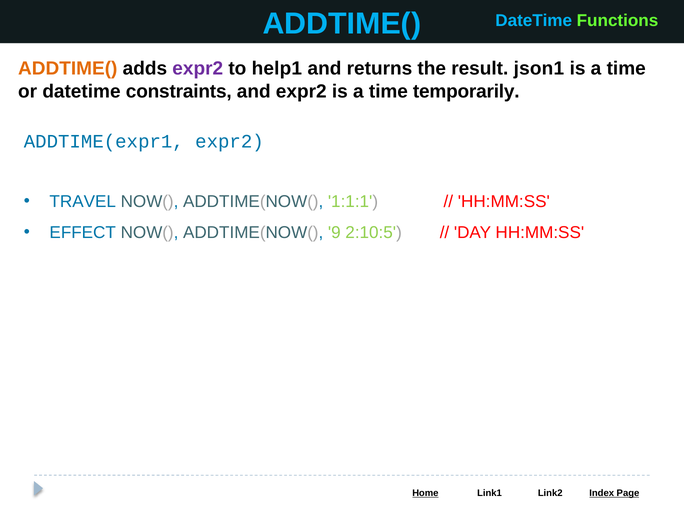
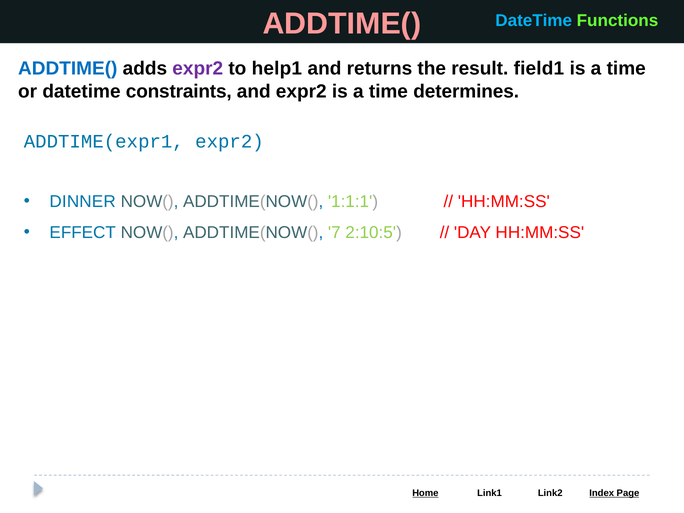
ADDTIME( at (342, 24) colour: light blue -> pink
ADDTIME( at (68, 69) colour: orange -> blue
json1: json1 -> field1
temporarily: temporarily -> determines
TRAVEL: TRAVEL -> DINNER
9: 9 -> 7
